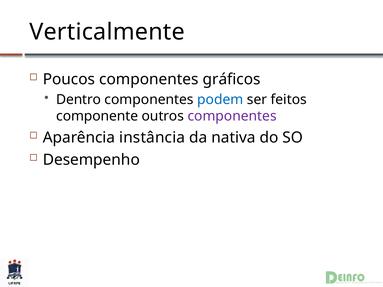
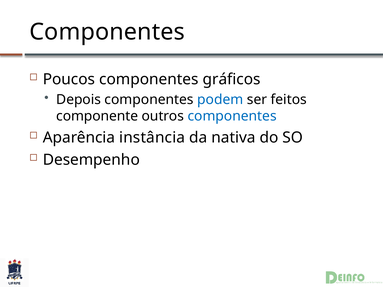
Verticalmente at (107, 32): Verticalmente -> Componentes
Dentro: Dentro -> Depois
componentes at (232, 116) colour: purple -> blue
